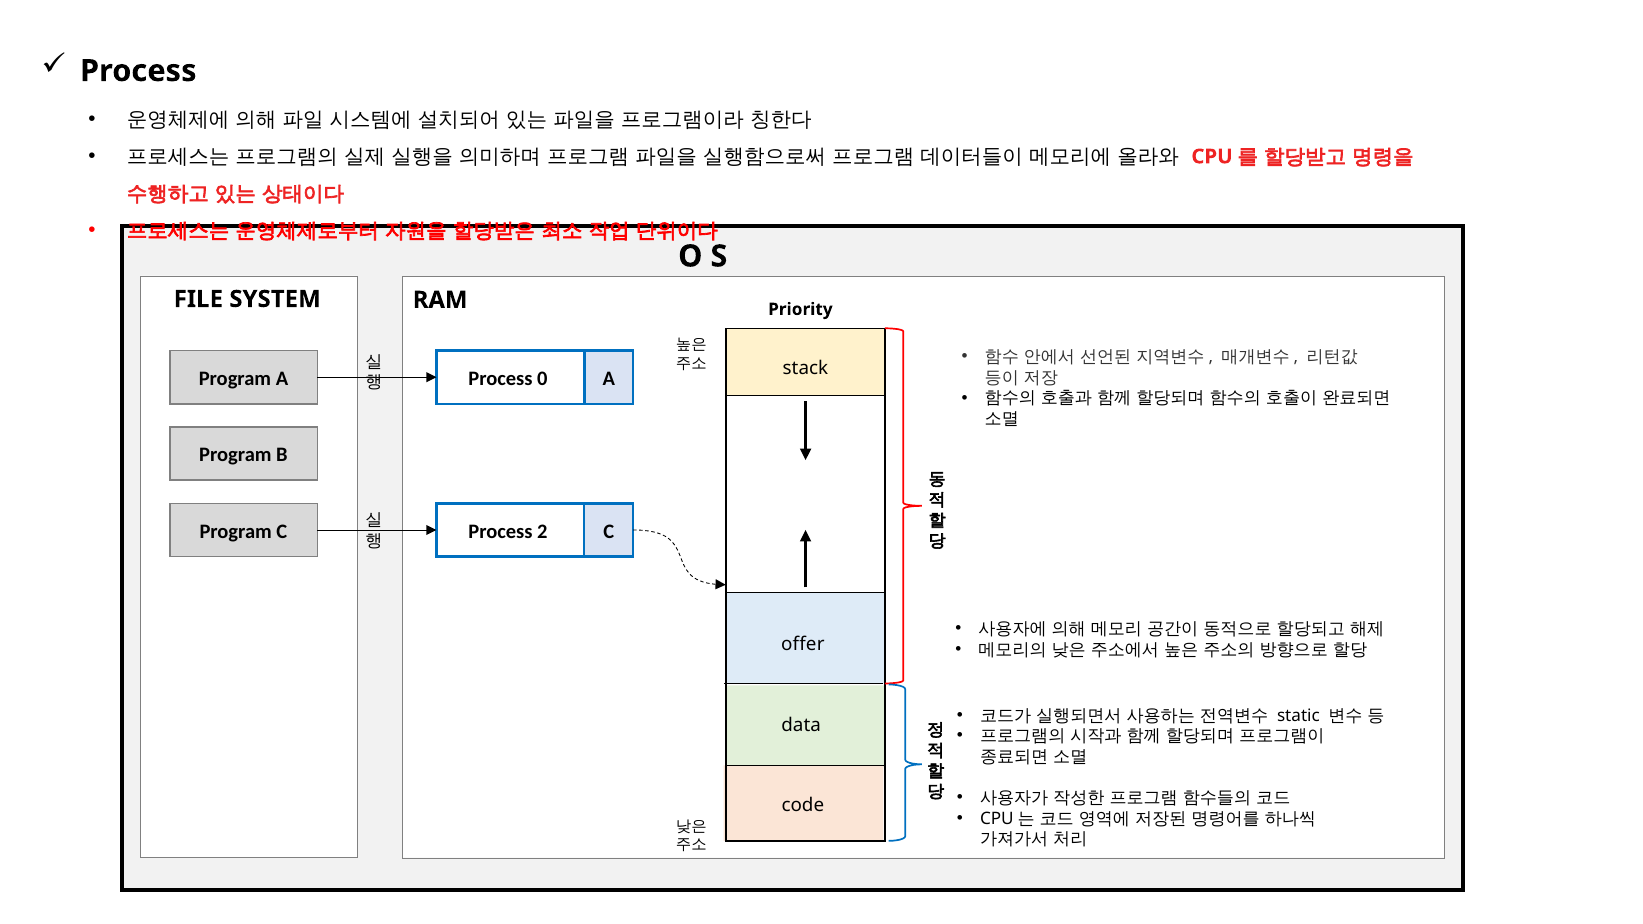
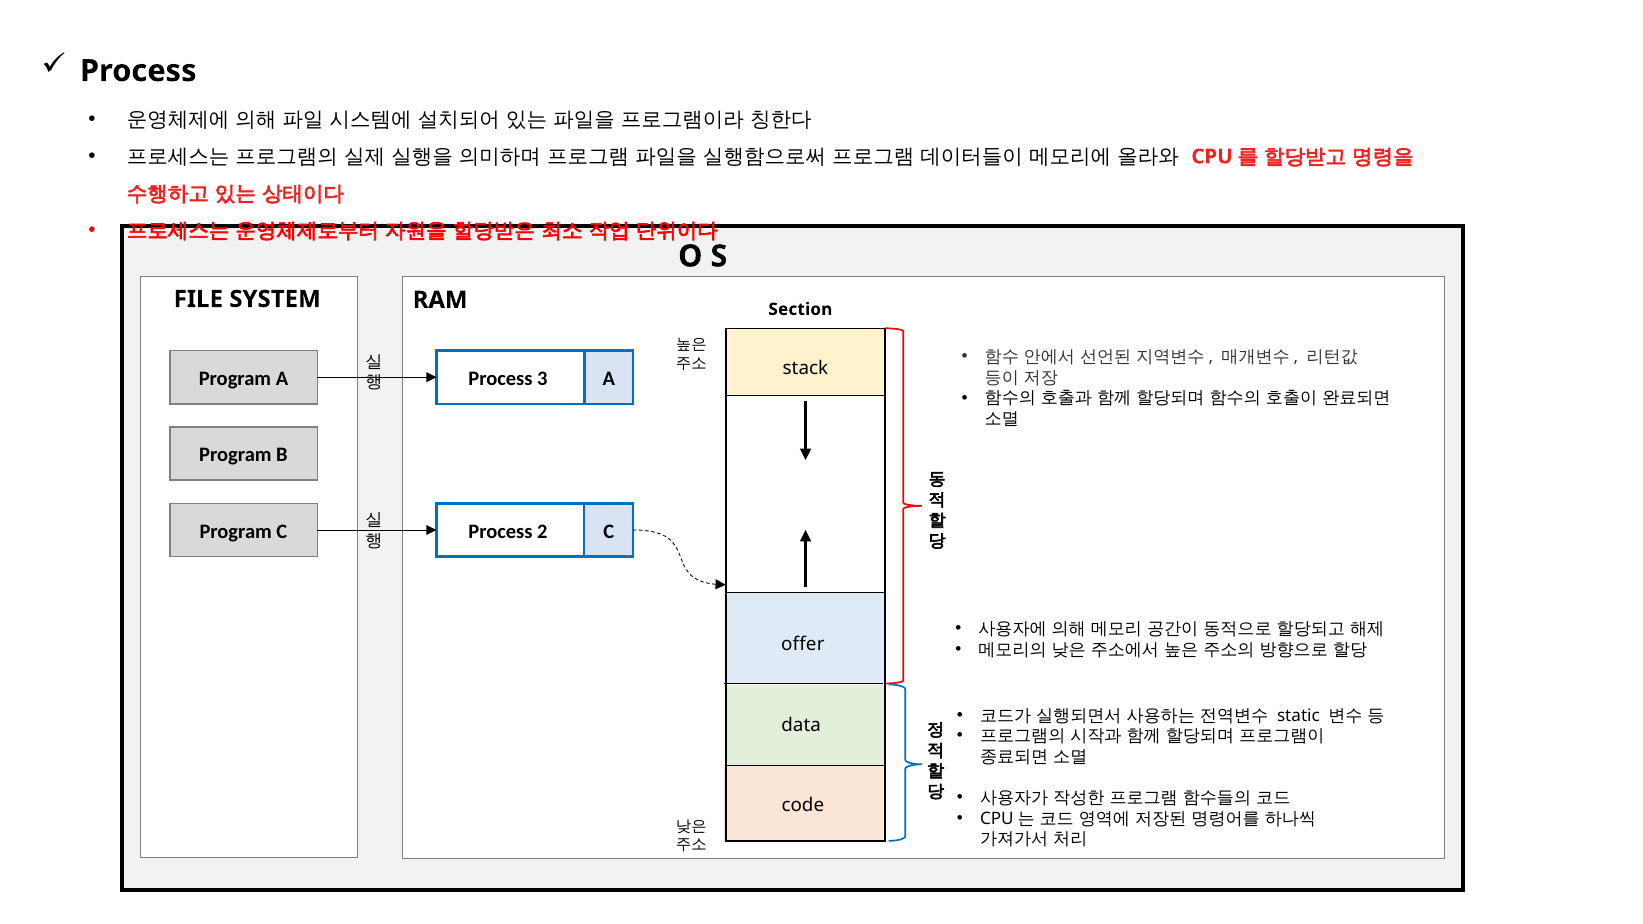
Priority: Priority -> Section
0: 0 -> 3
